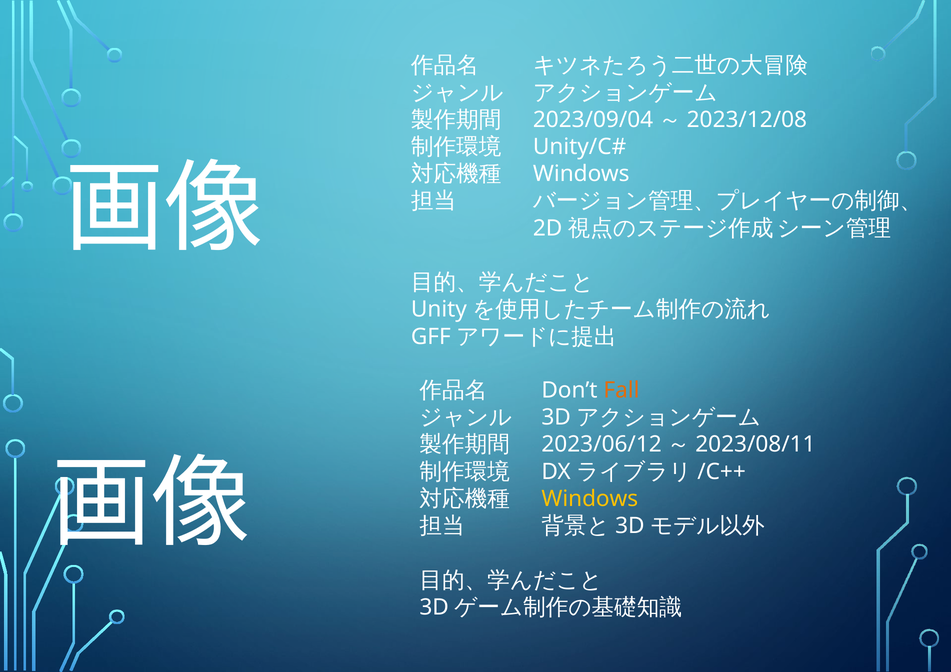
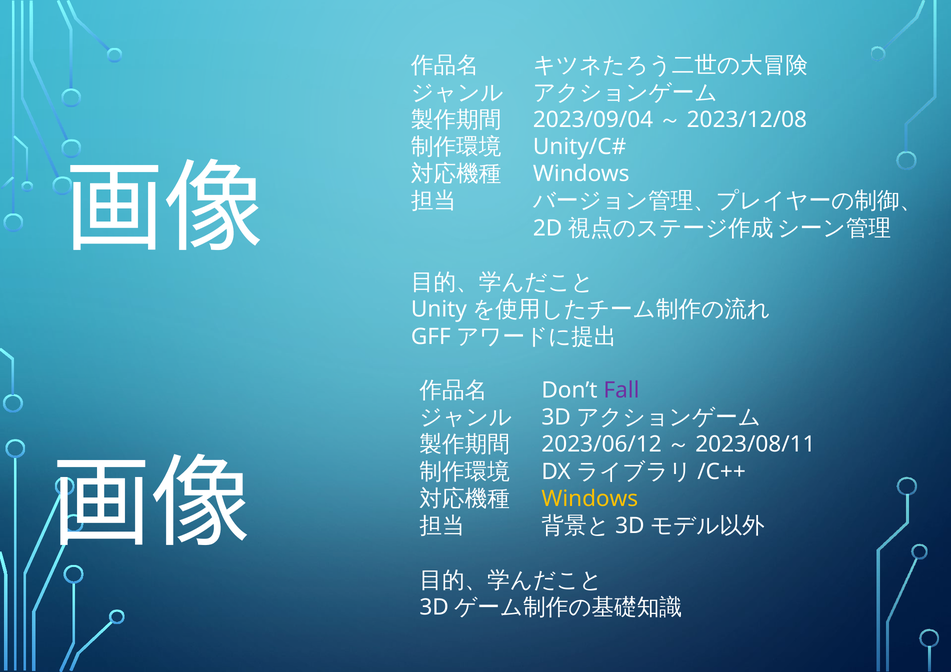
Fall colour: orange -> purple
